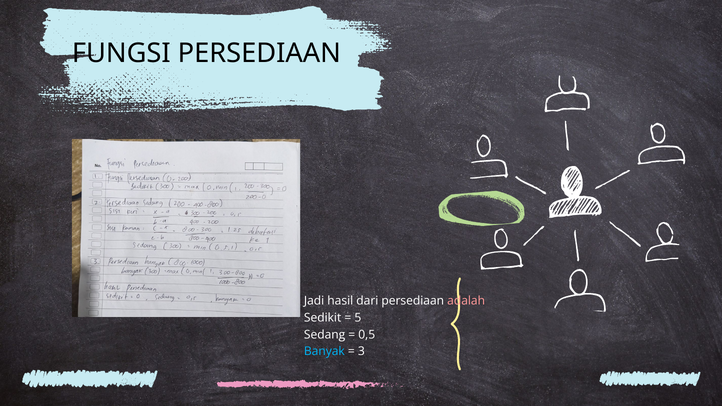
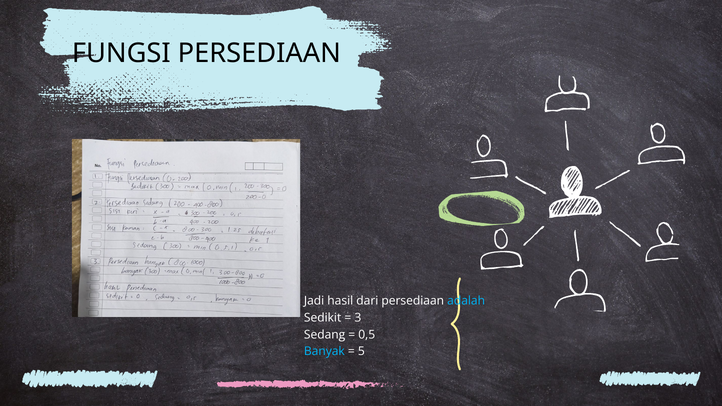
adalah colour: pink -> light blue
5: 5 -> 3
3: 3 -> 5
